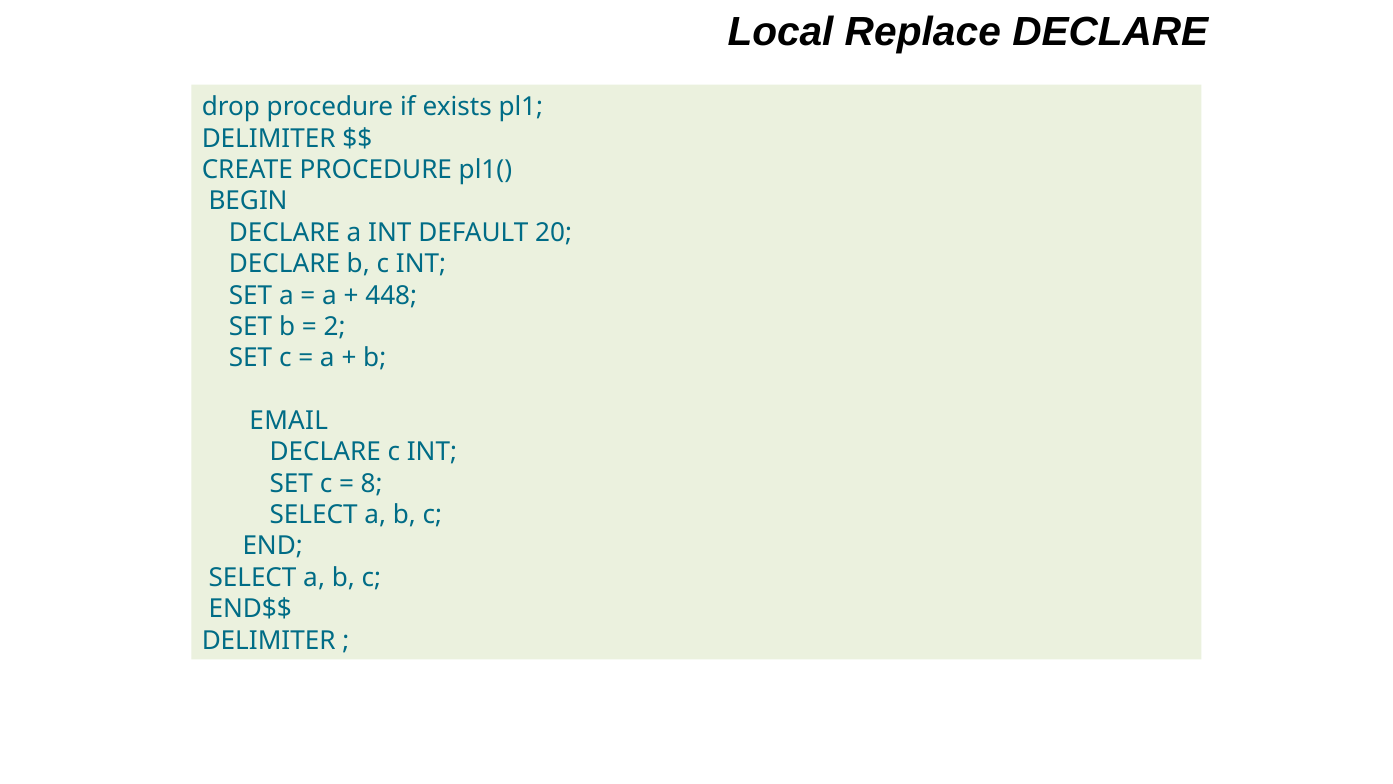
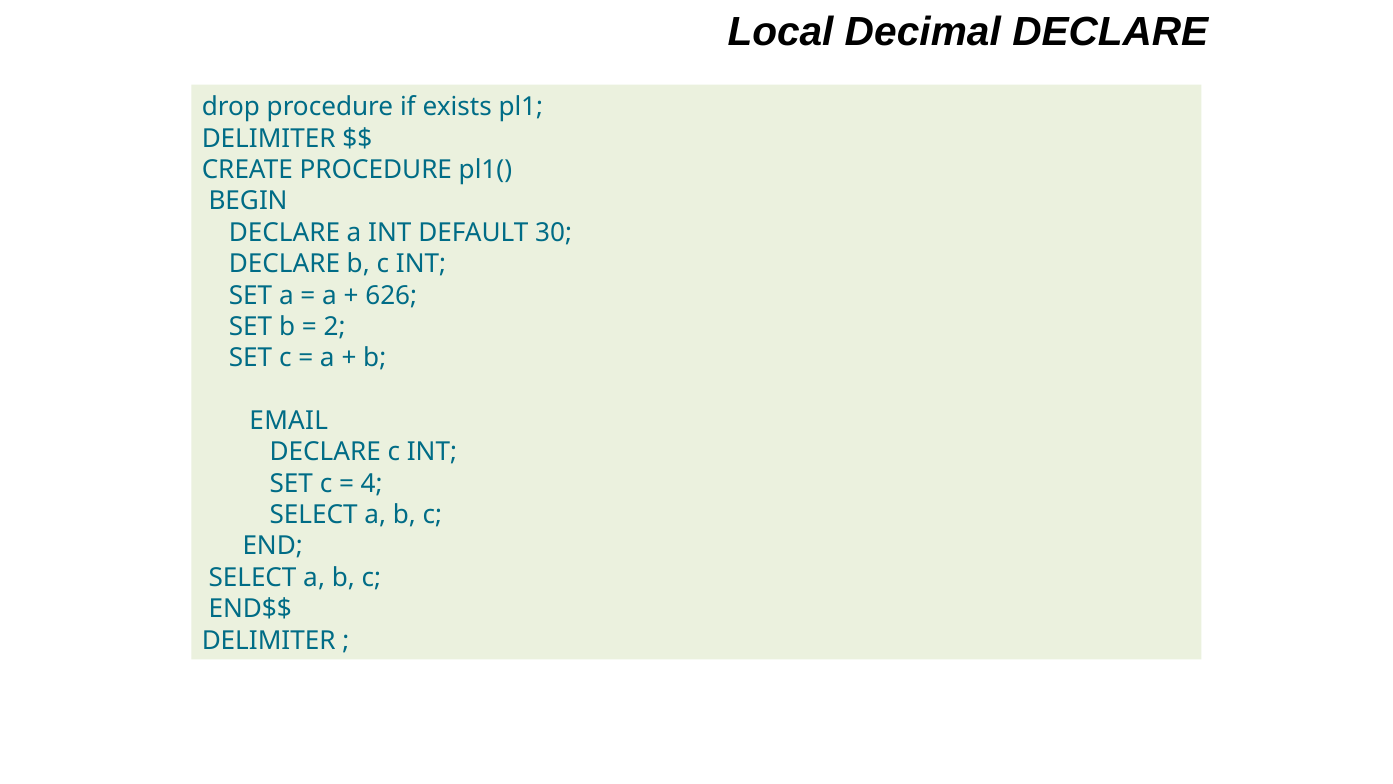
Replace: Replace -> Decimal
20: 20 -> 30
448: 448 -> 626
8: 8 -> 4
